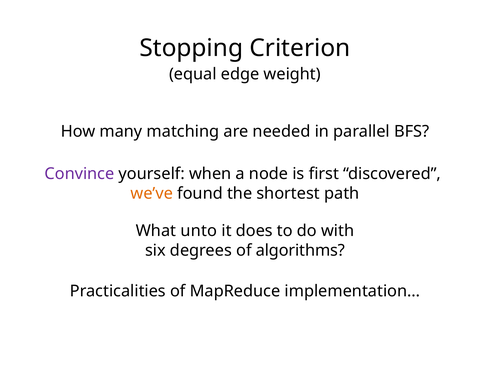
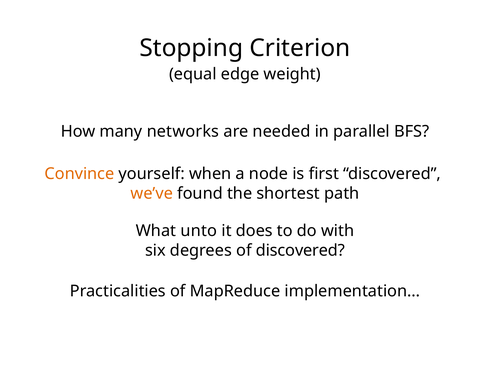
matching: matching -> networks
Convince colour: purple -> orange
of algorithms: algorithms -> discovered
